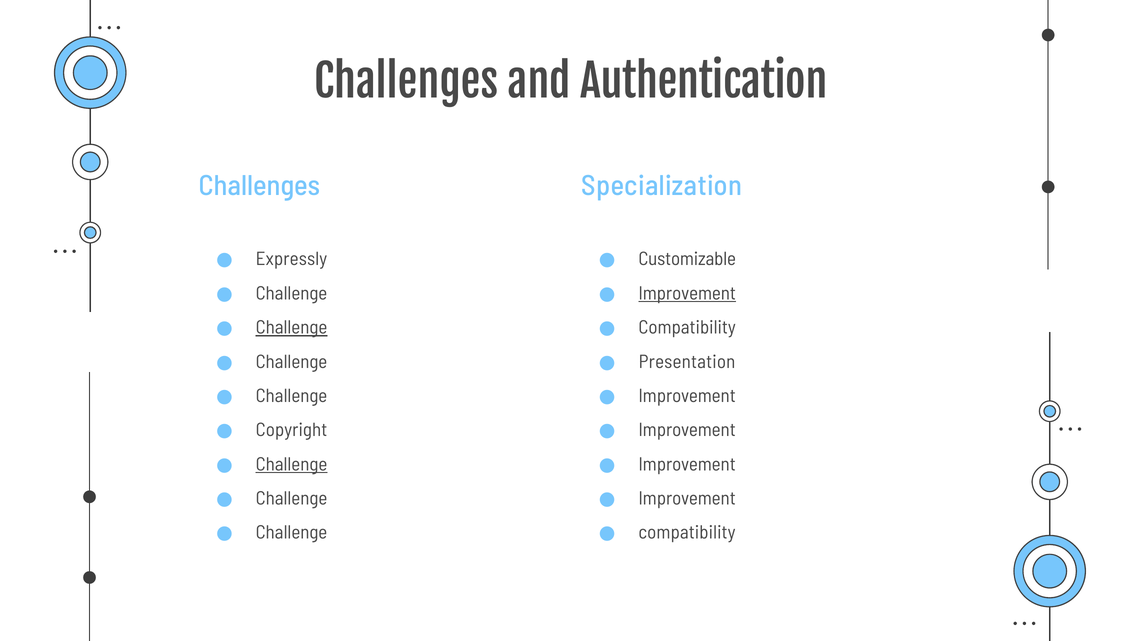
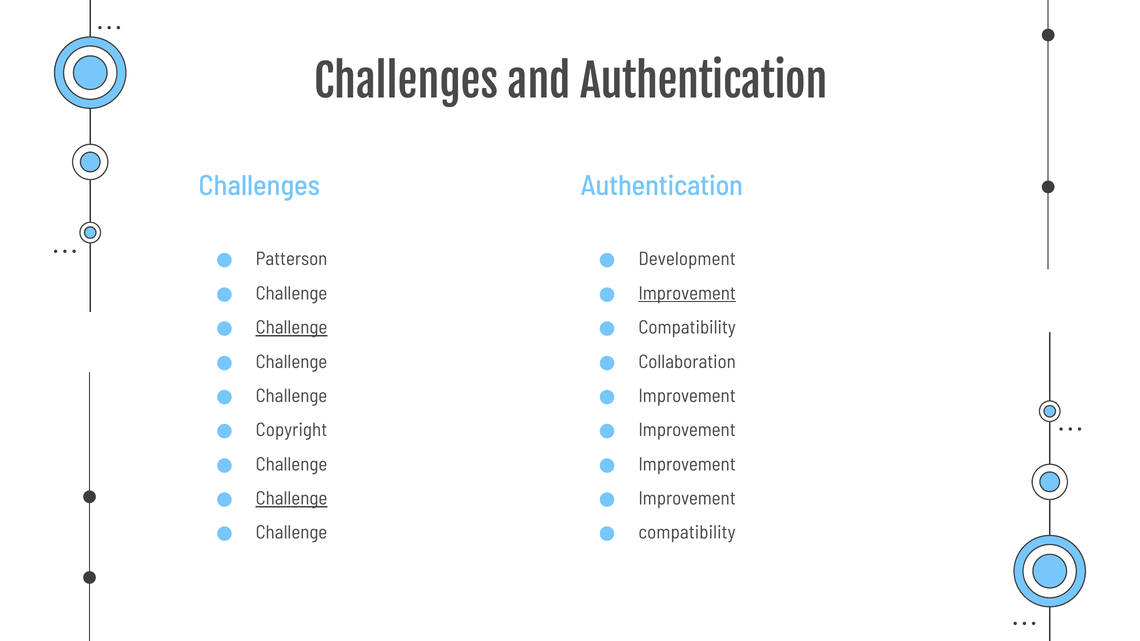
Specialization at (662, 186): Specialization -> Authentication
Expressly: Expressly -> Patterson
Customizable: Customizable -> Development
Presentation: Presentation -> Collaboration
Challenge at (292, 465) underline: present -> none
Challenge at (292, 499) underline: none -> present
